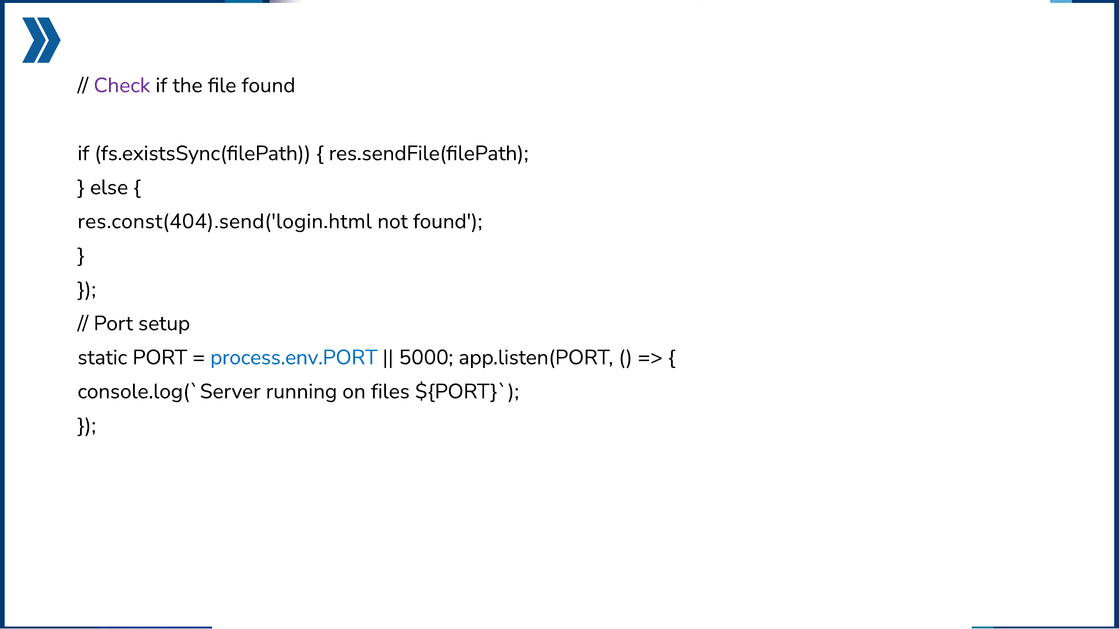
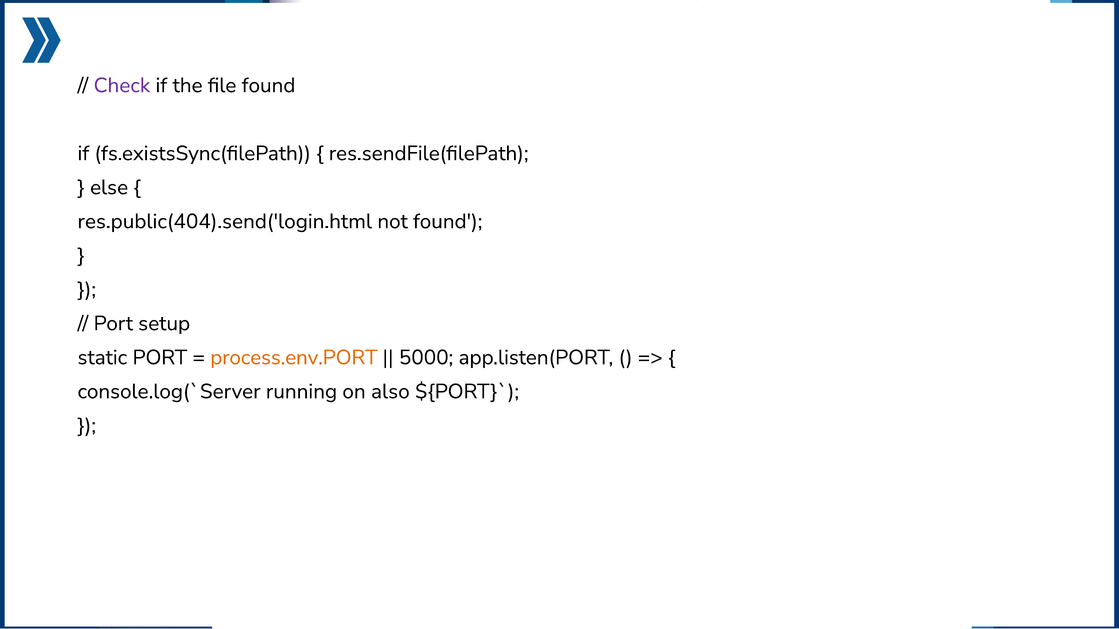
res.const(404).send('login.html: res.const(404).send('login.html -> res.public(404).send('login.html
process.env.PORT colour: blue -> orange
files: files -> also
